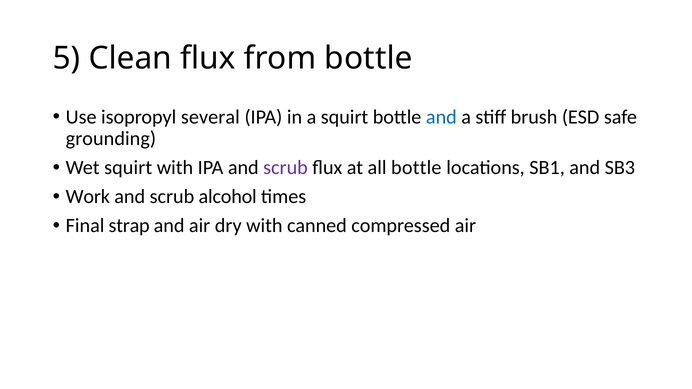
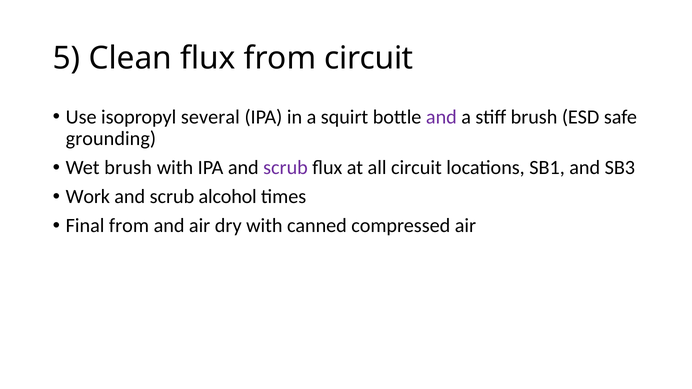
from bottle: bottle -> circuit
and at (441, 117) colour: blue -> purple
Wet squirt: squirt -> brush
all bottle: bottle -> circuit
Final strap: strap -> from
